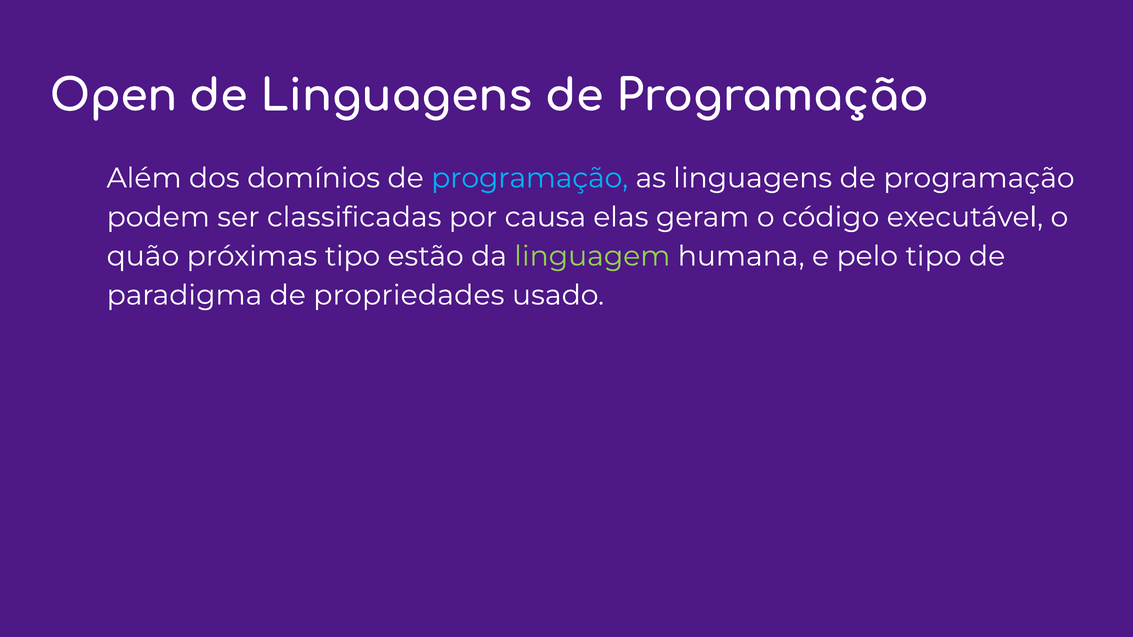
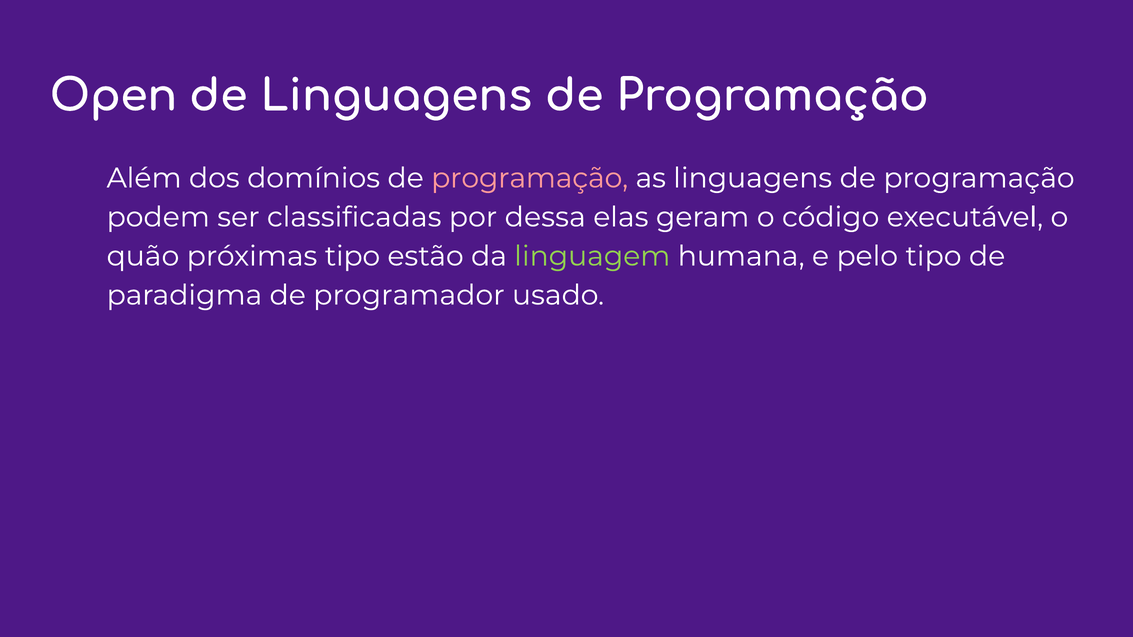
programação at (530, 178) colour: light blue -> pink
causa: causa -> dessa
propriedades: propriedades -> programador
